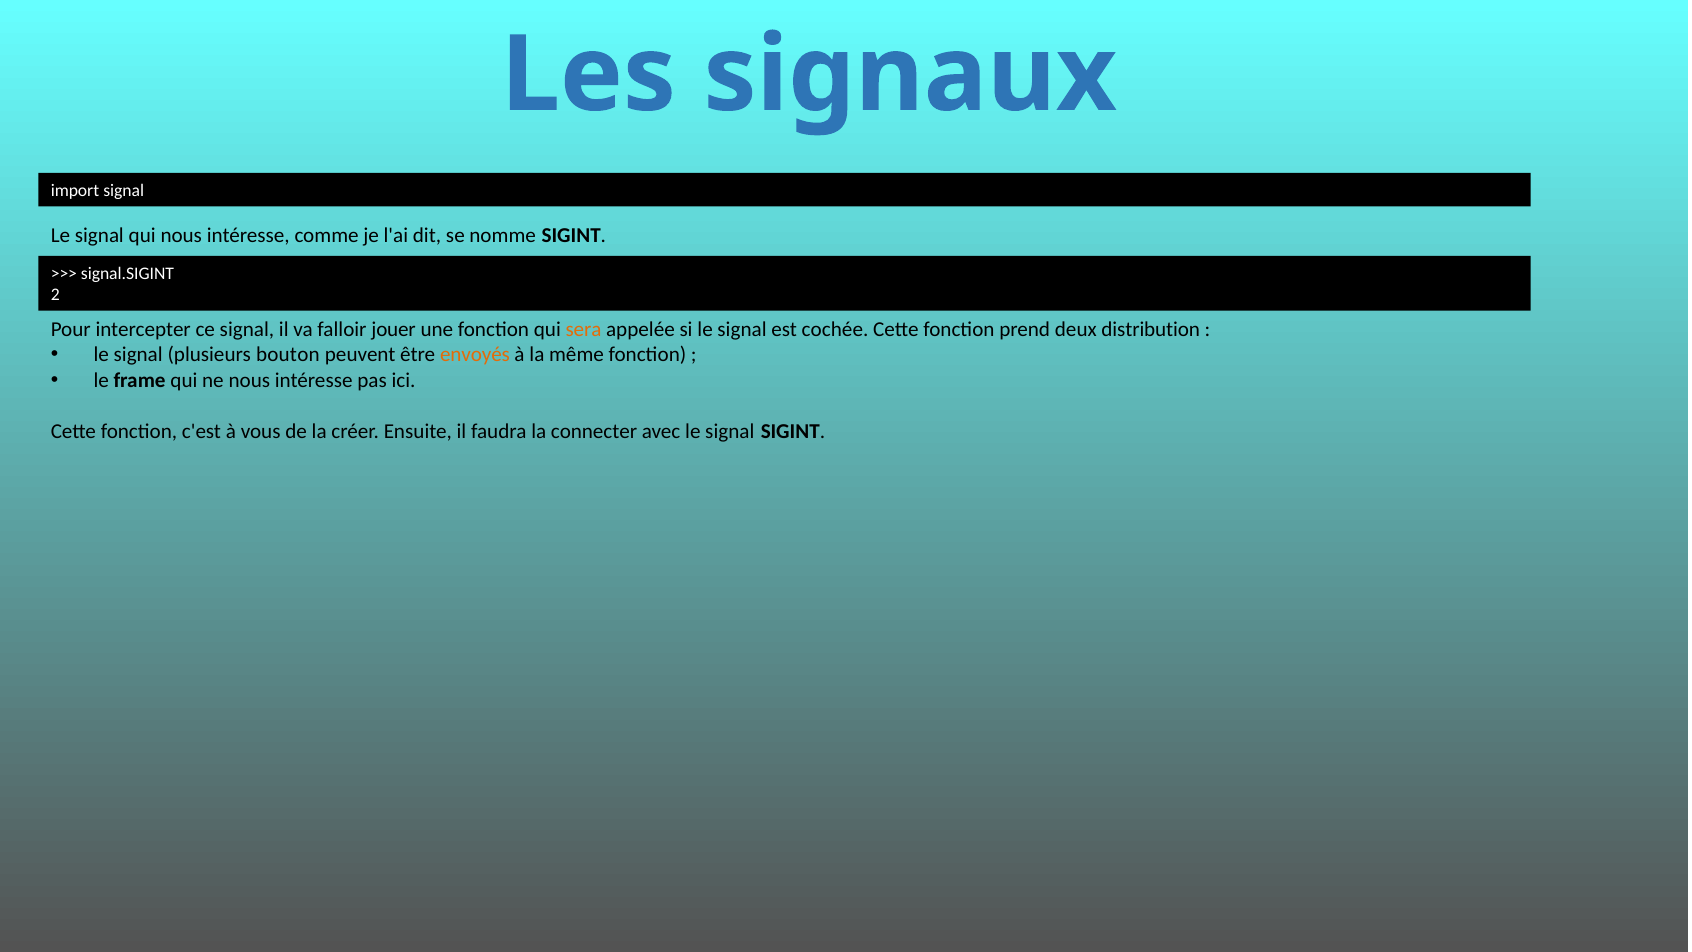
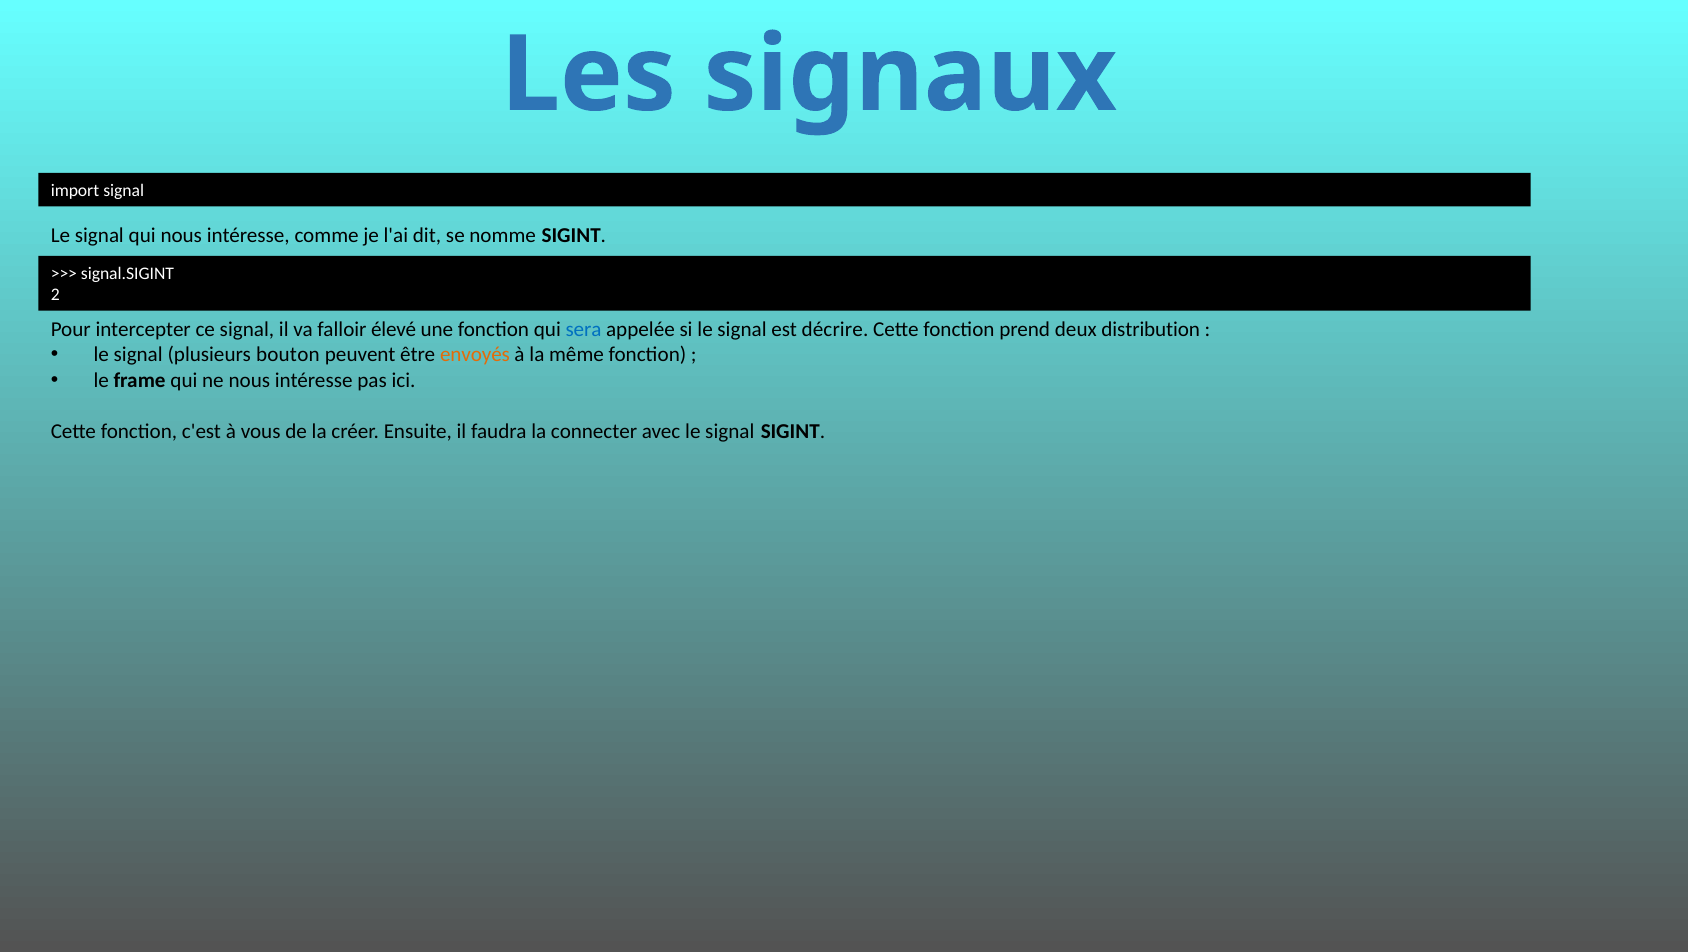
jouer: jouer -> élevé
sera colour: orange -> blue
cochée: cochée -> décrire
